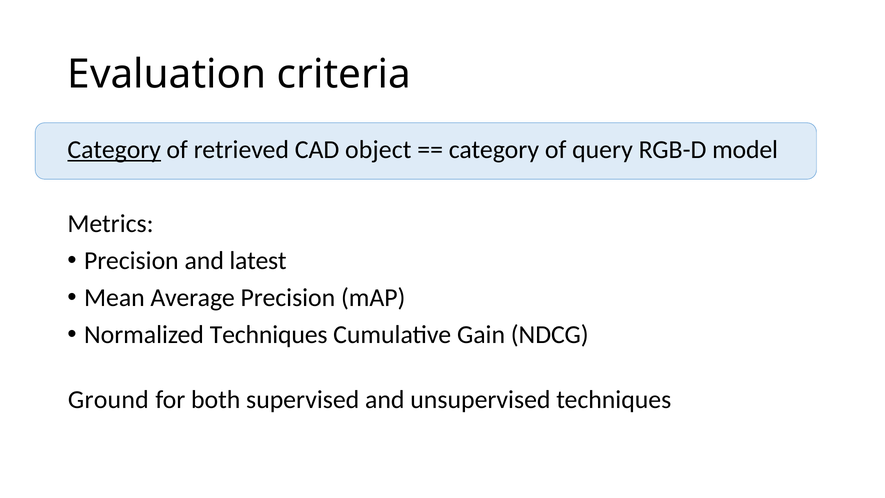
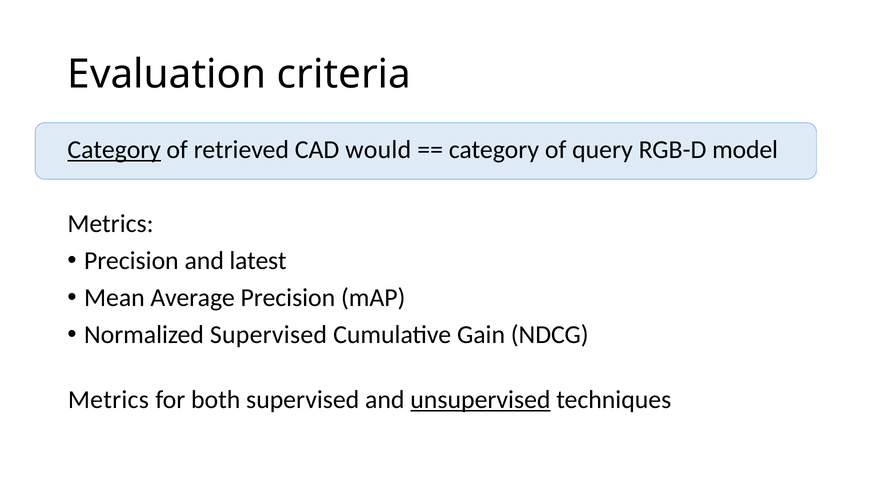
object: object -> would
Normalized Techniques: Techniques -> Supervised
Ground at (108, 400): Ground -> Metrics
unsupervised underline: none -> present
